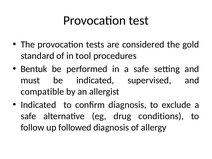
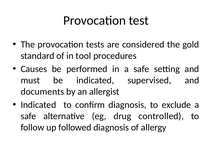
Bentuk: Bentuk -> Causes
compatible: compatible -> documents
conditions: conditions -> controlled
